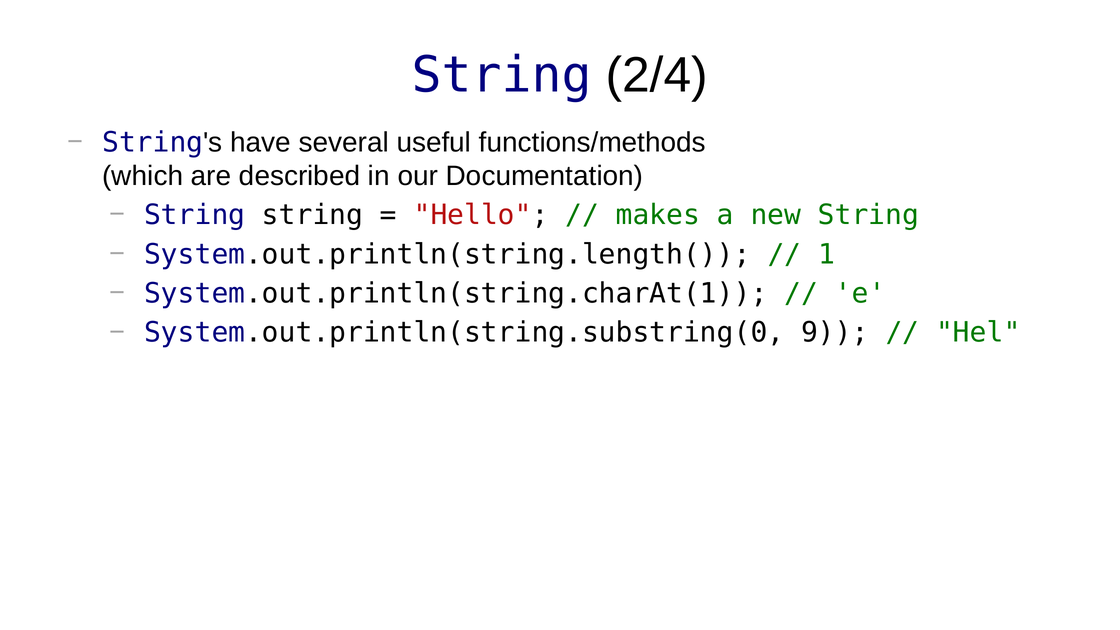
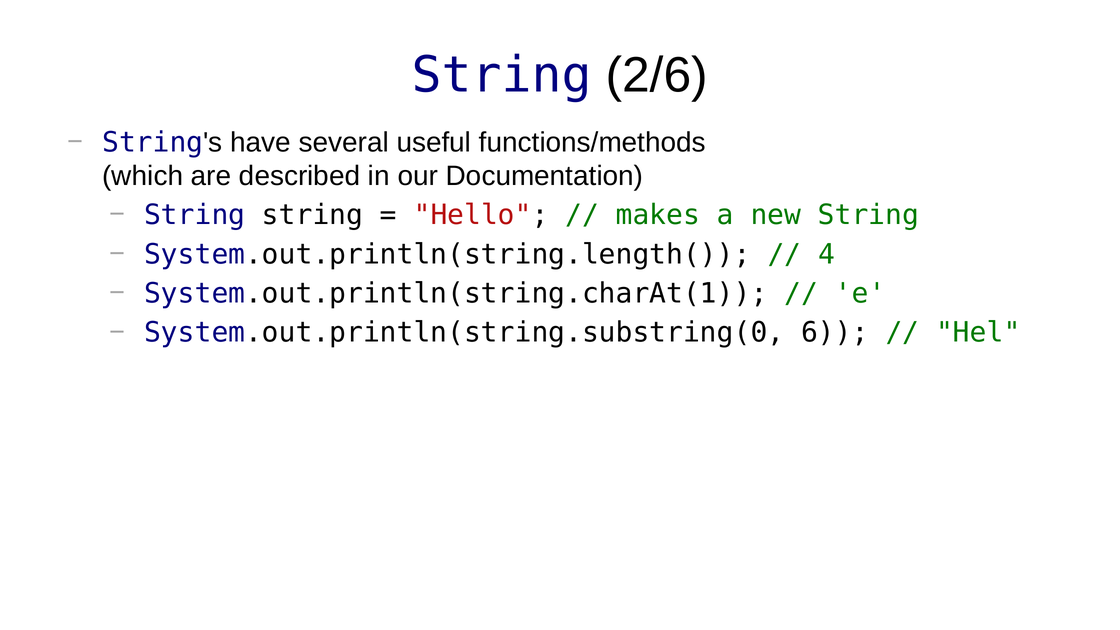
2/4: 2/4 -> 2/6
1: 1 -> 4
9: 9 -> 6
